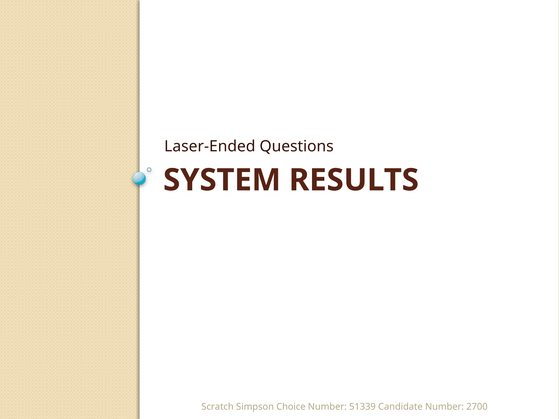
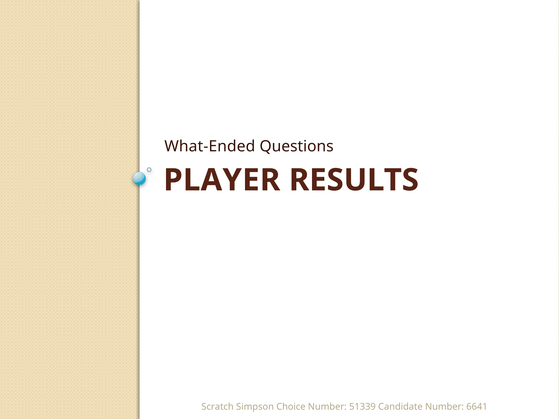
Laser-Ended: Laser-Ended -> What-Ended
SYSTEM: SYSTEM -> PLAYER
2700: 2700 -> 6641
